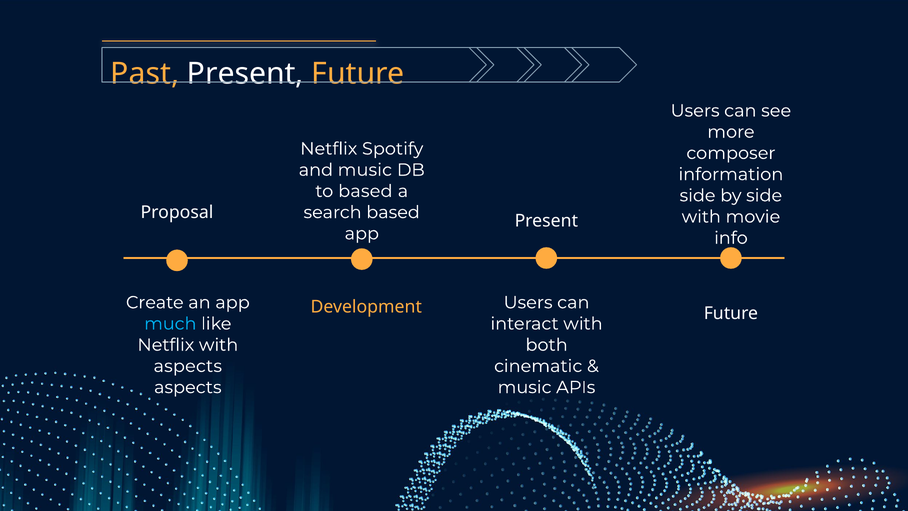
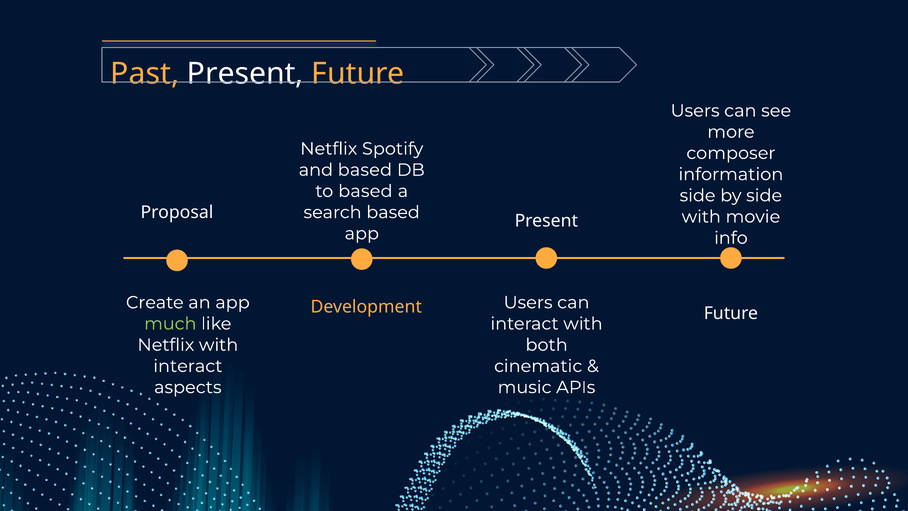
and music: music -> based
much colour: light blue -> light green
aspects at (188, 366): aspects -> interact
